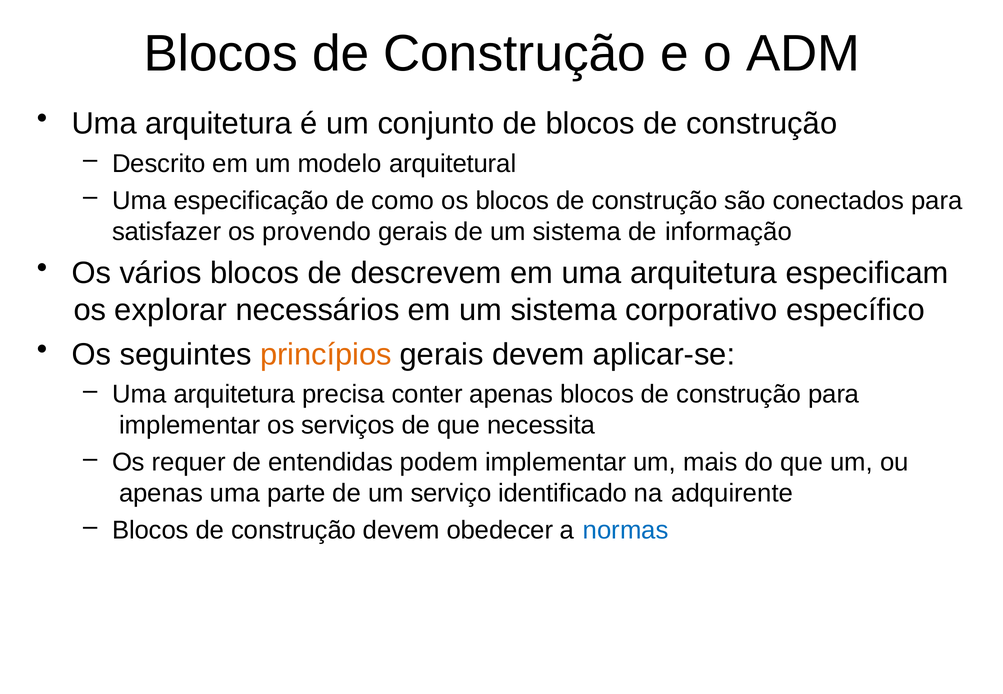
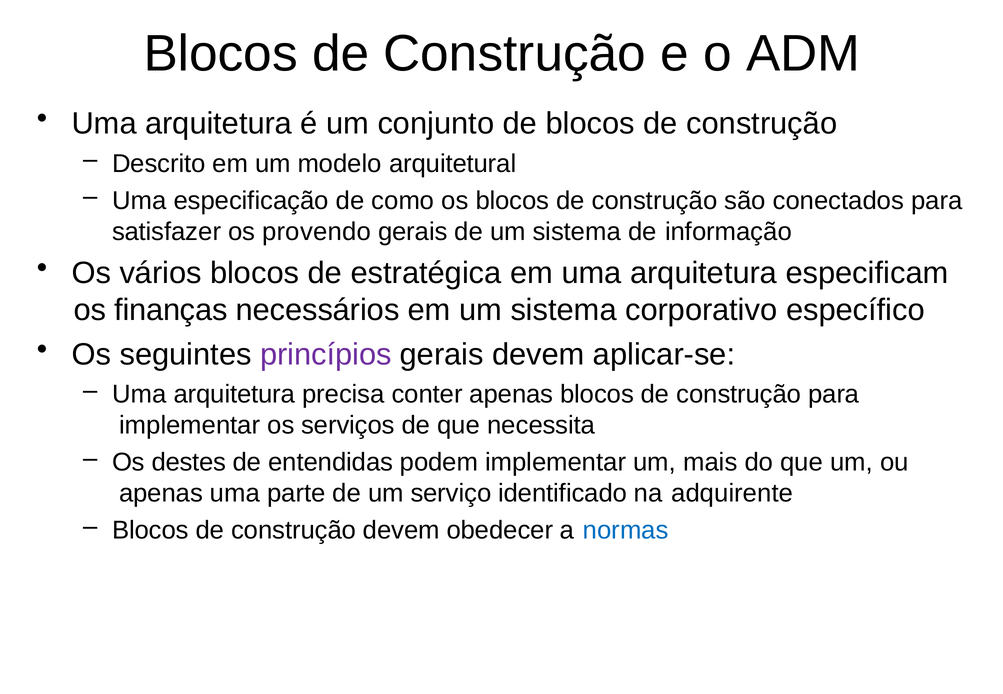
descrevem: descrevem -> estratégica
explorar: explorar -> finanças
princípios colour: orange -> purple
requer: requer -> destes
